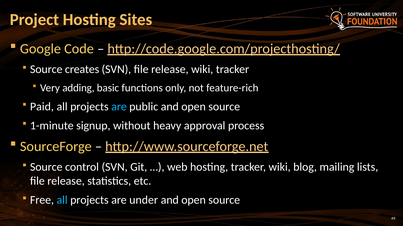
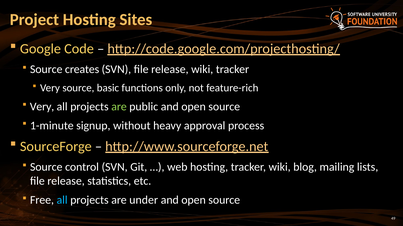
Very adding: adding -> source
Paid at (42, 107): Paid -> Very
are at (119, 107) colour: light blue -> light green
